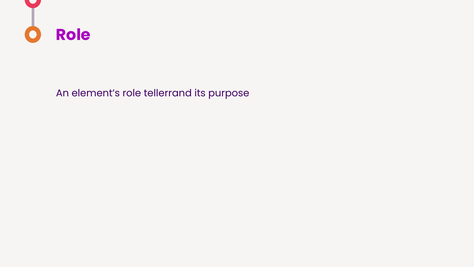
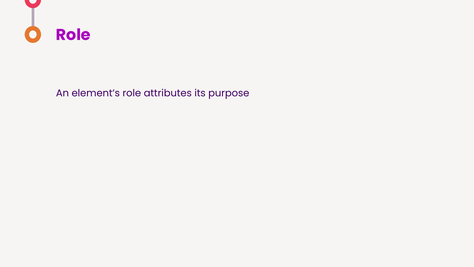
tellerrand: tellerrand -> attributes
